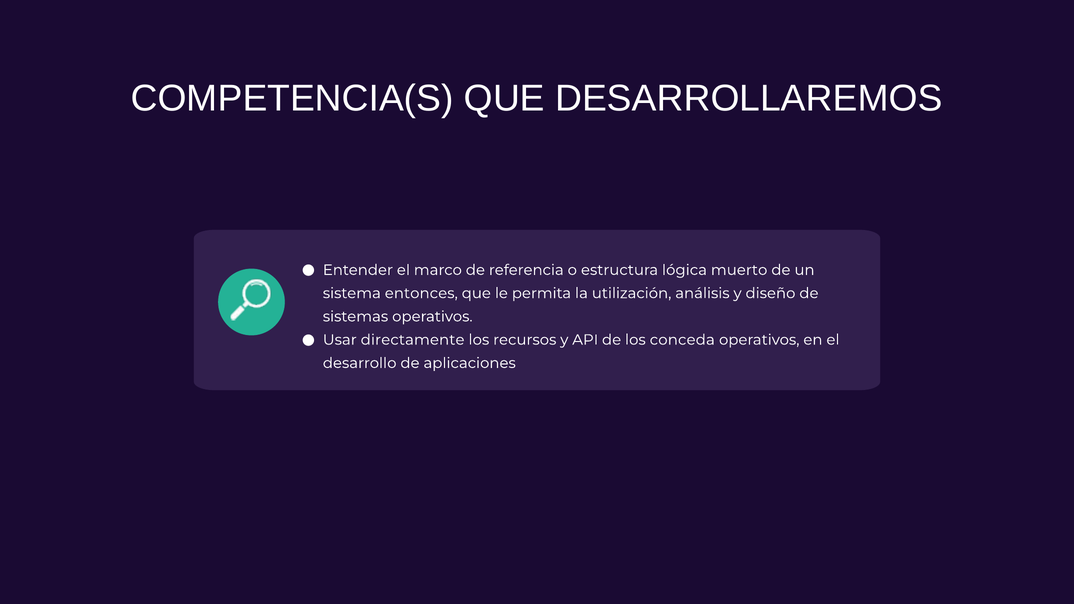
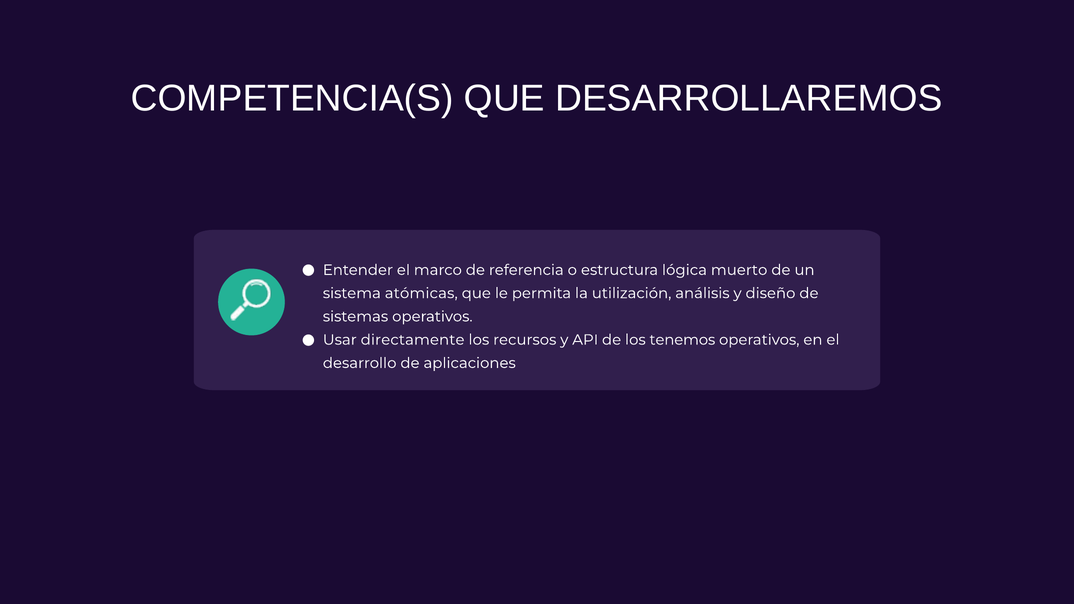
entonces: entonces -> atómicas
conceda: conceda -> tenemos
